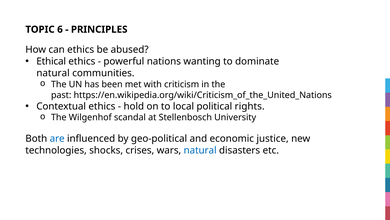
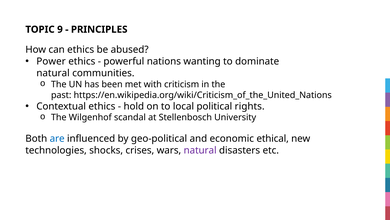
6: 6 -> 9
Ethical: Ethical -> Power
justice: justice -> ethical
natural at (200, 150) colour: blue -> purple
